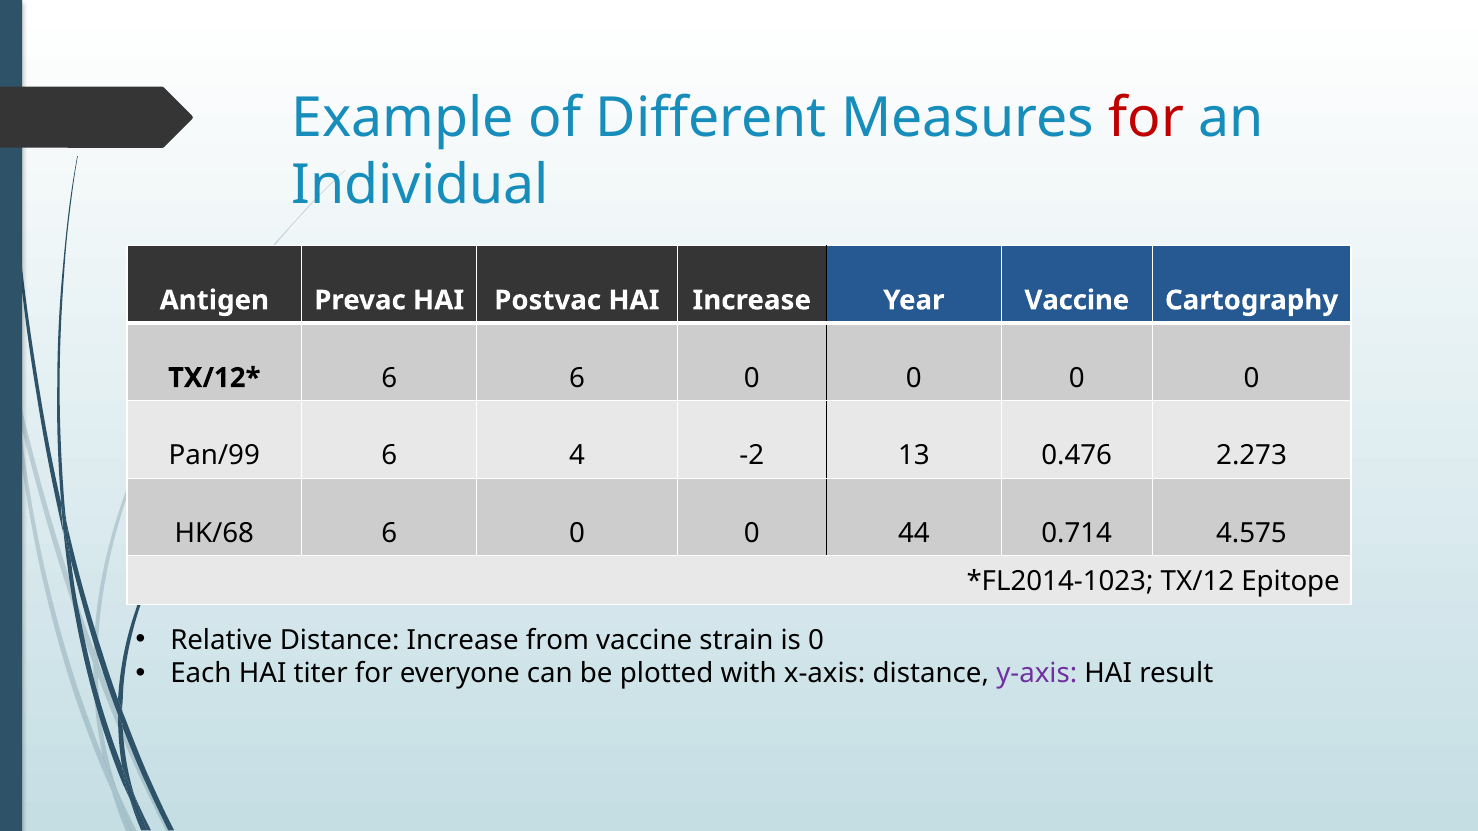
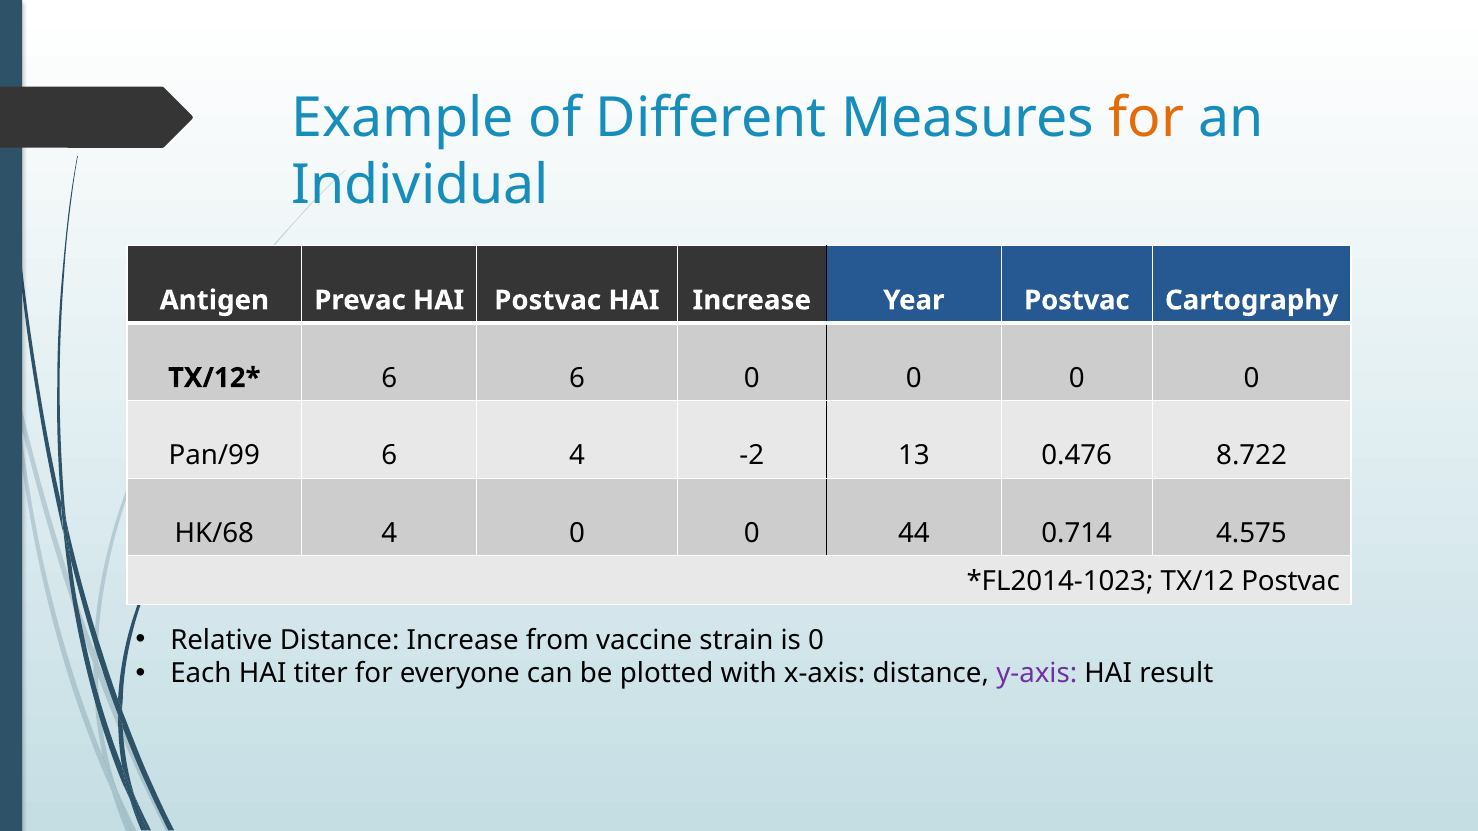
for at (1146, 118) colour: red -> orange
Year Vaccine: Vaccine -> Postvac
2.273: 2.273 -> 8.722
HK/68 6: 6 -> 4
TX/12 Epitope: Epitope -> Postvac
